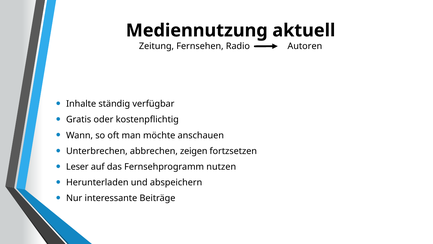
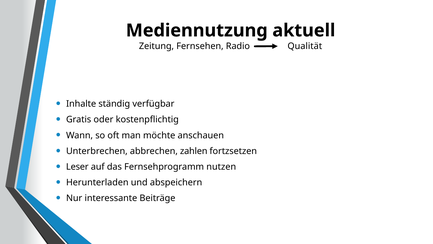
Autoren: Autoren -> Qualität
zeigen: zeigen -> zahlen
